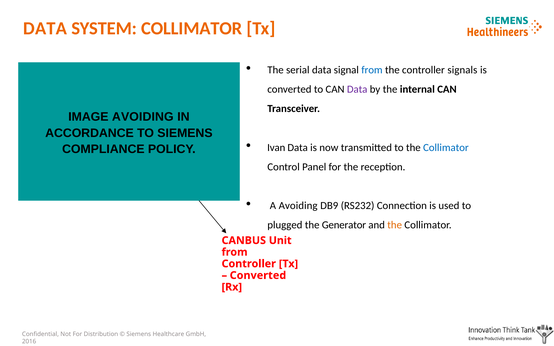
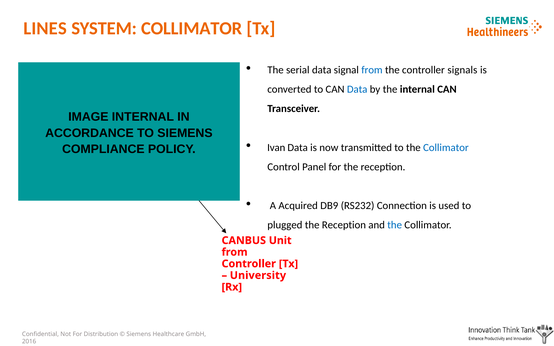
DATA at (45, 29): DATA -> LINES
Data at (357, 89) colour: purple -> blue
IMAGE AVOIDING: AVOIDING -> INTERNAL
A Avoiding: Avoiding -> Acquired
Generator at (344, 225): Generator -> Reception
the at (395, 225) colour: orange -> blue
Converted at (258, 276): Converted -> University
